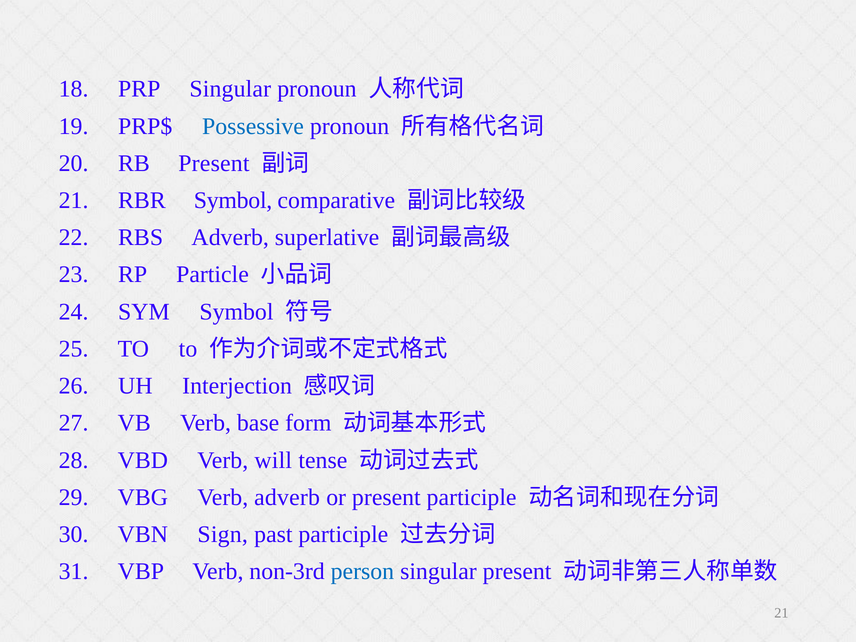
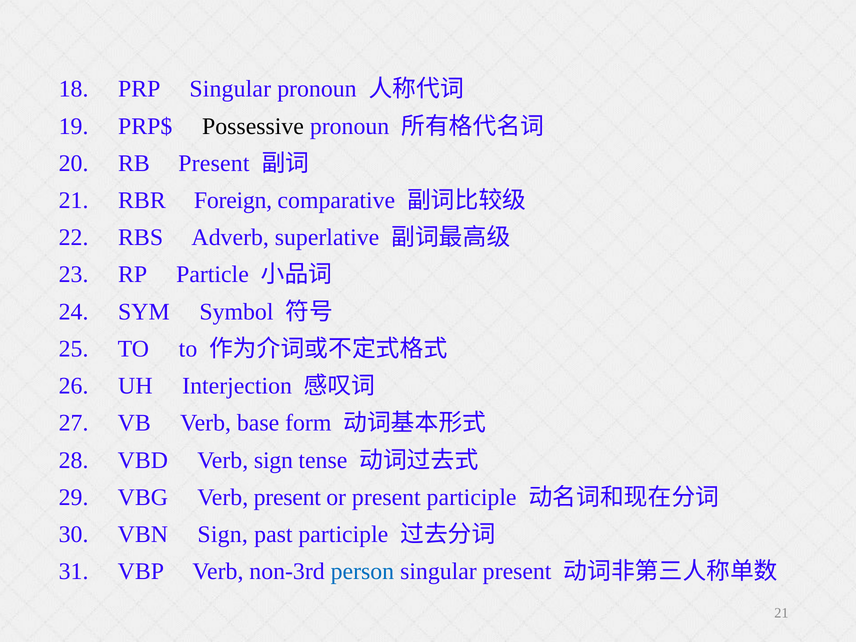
Possessive colour: blue -> black
RBR Symbol: Symbol -> Foreign
Verb will: will -> sign
Verb adverb: adverb -> present
